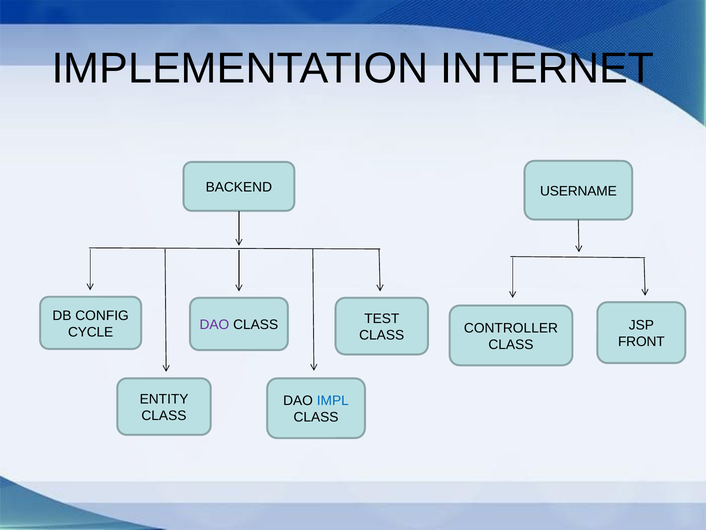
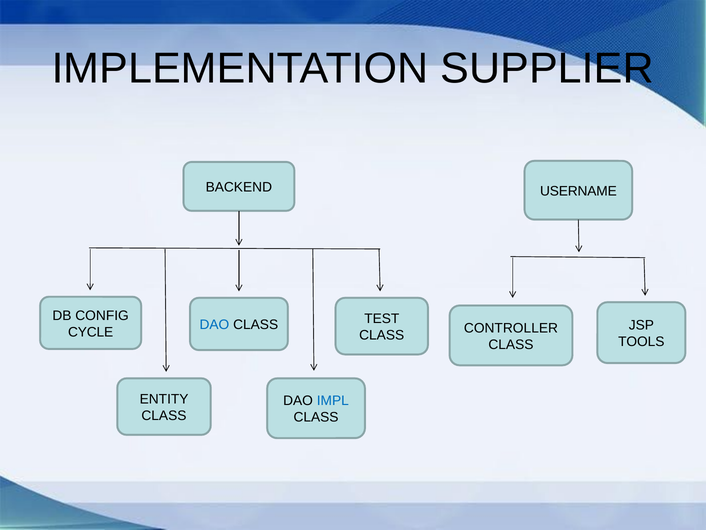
INTERNET: INTERNET -> SUPPLIER
DAO at (214, 325) colour: purple -> blue
FRONT: FRONT -> TOOLS
